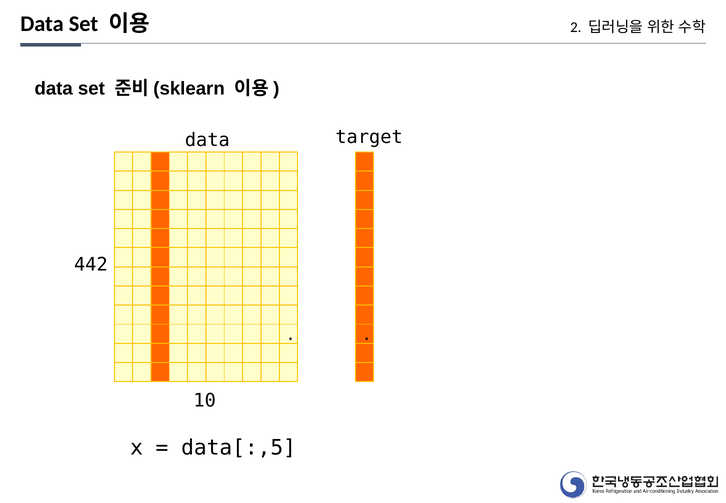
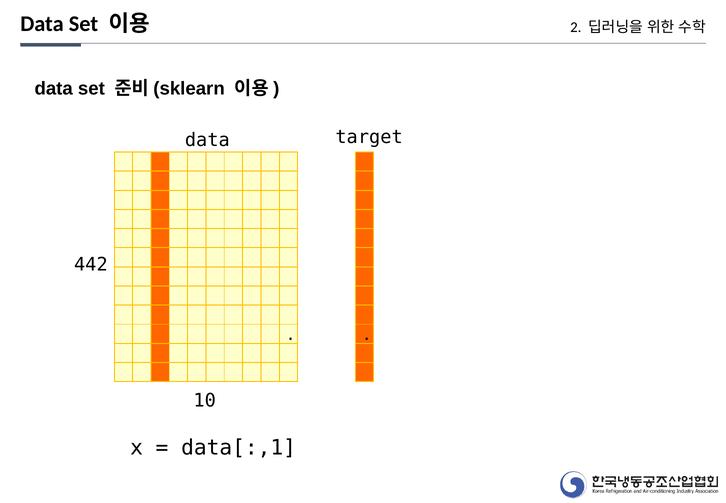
data[:,5: data[:,5 -> data[:,1
